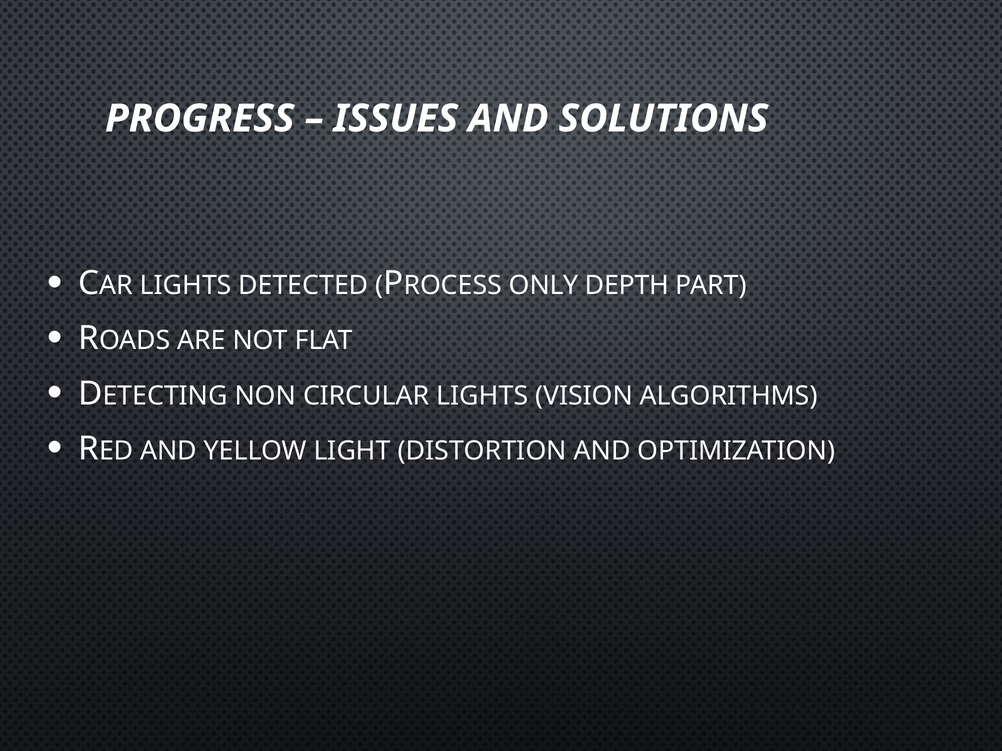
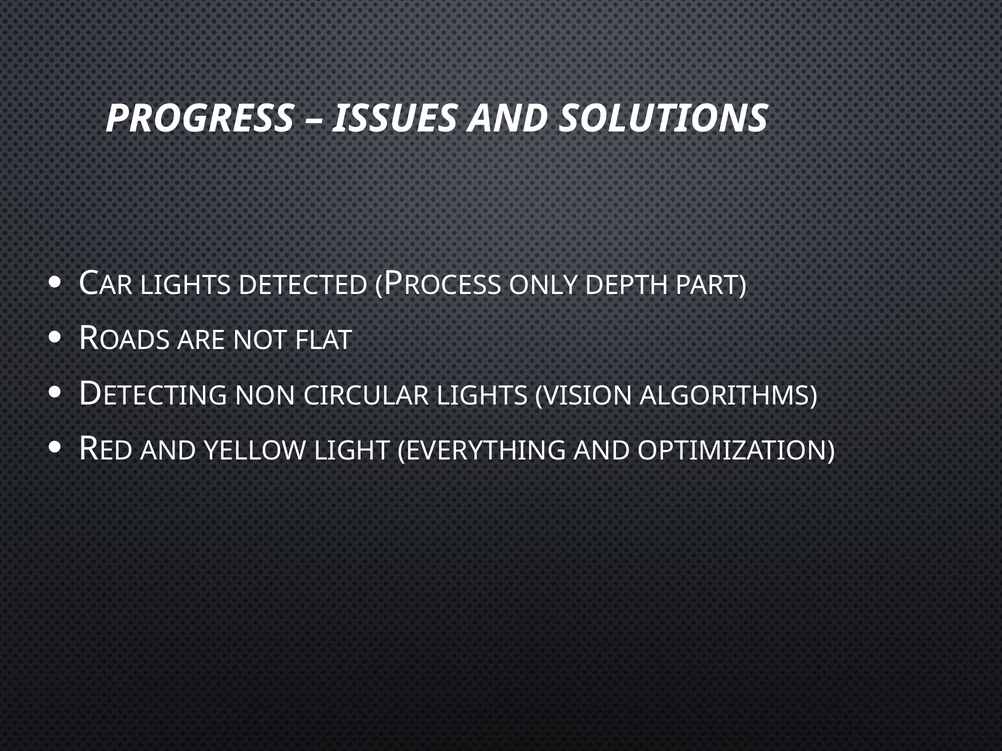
DISTORTION: DISTORTION -> EVERYTHING
